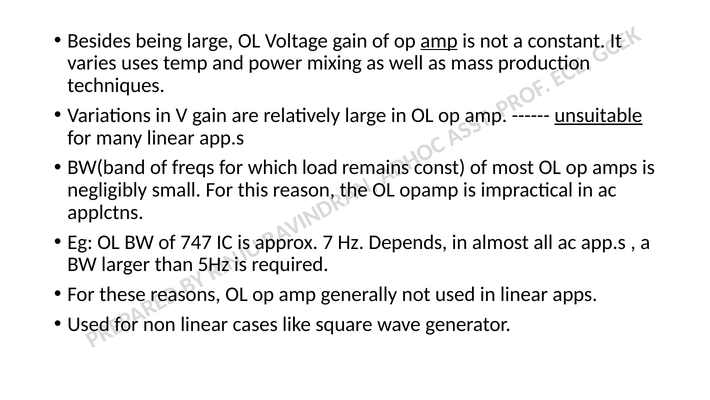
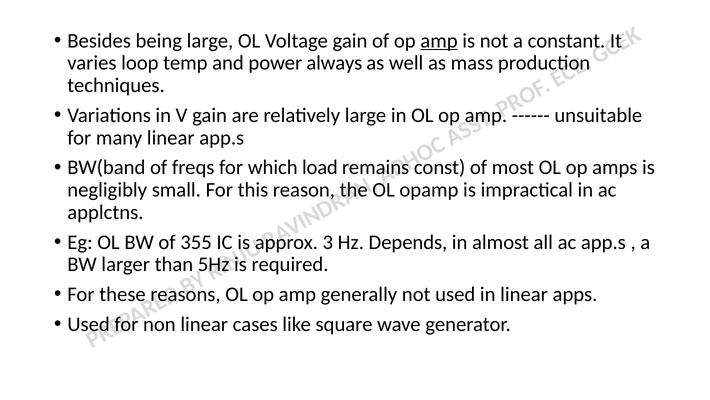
uses: uses -> loop
mixing: mixing -> always
unsuitable underline: present -> none
747: 747 -> 355
7: 7 -> 3
